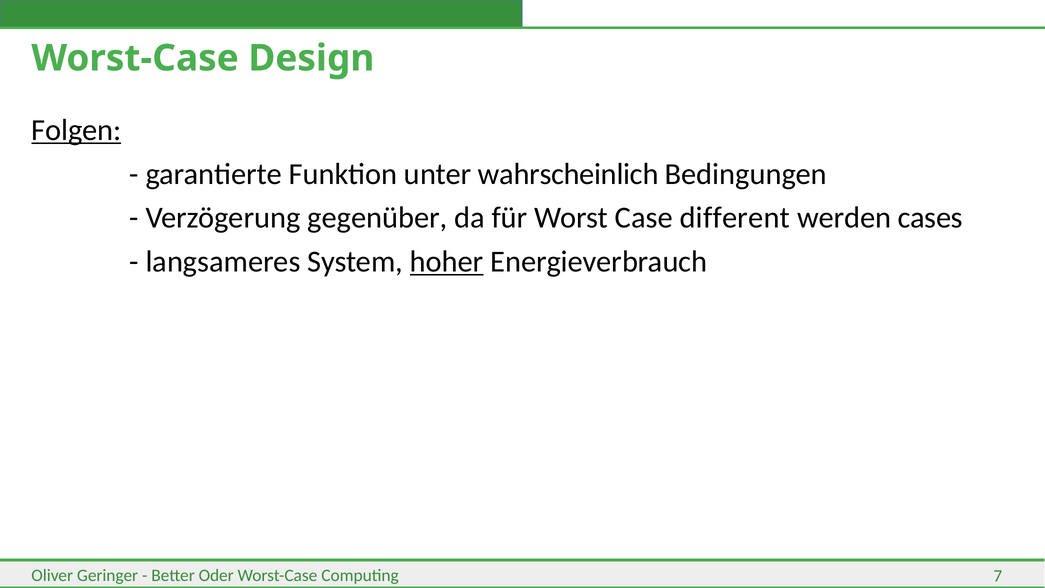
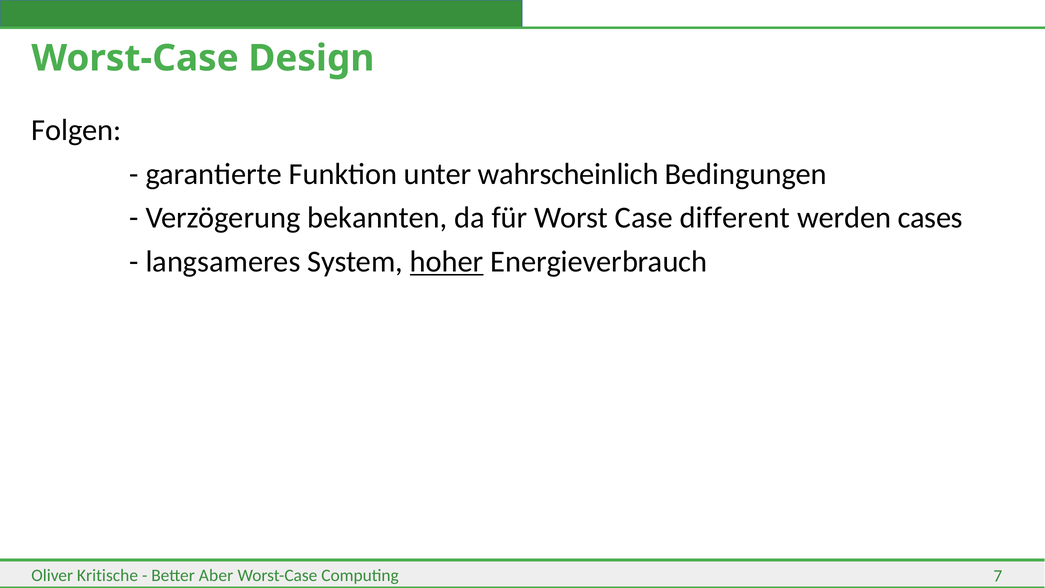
Folgen underline: present -> none
gegenüber: gegenüber -> bekannten
Geringer: Geringer -> Kritische
Oder: Oder -> Aber
